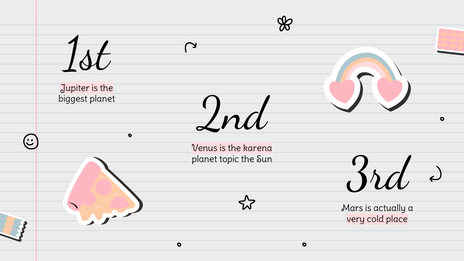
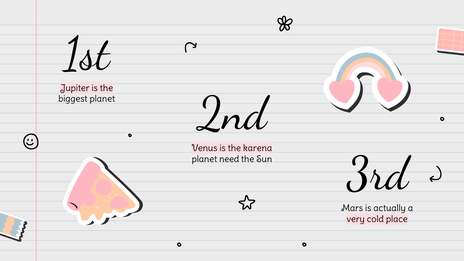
topic: topic -> need
